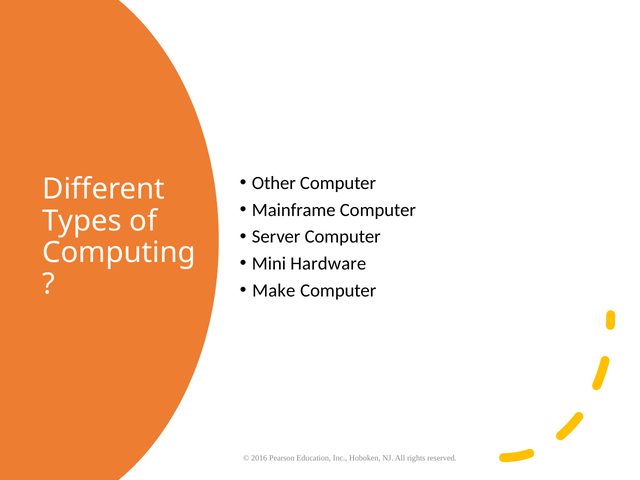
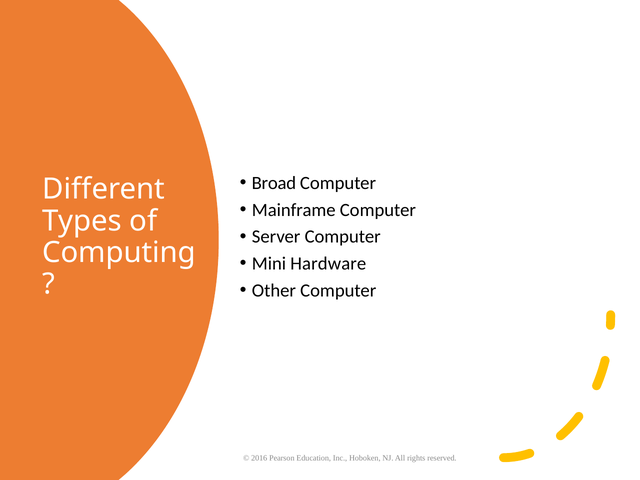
Other: Other -> Broad
Make: Make -> Other
